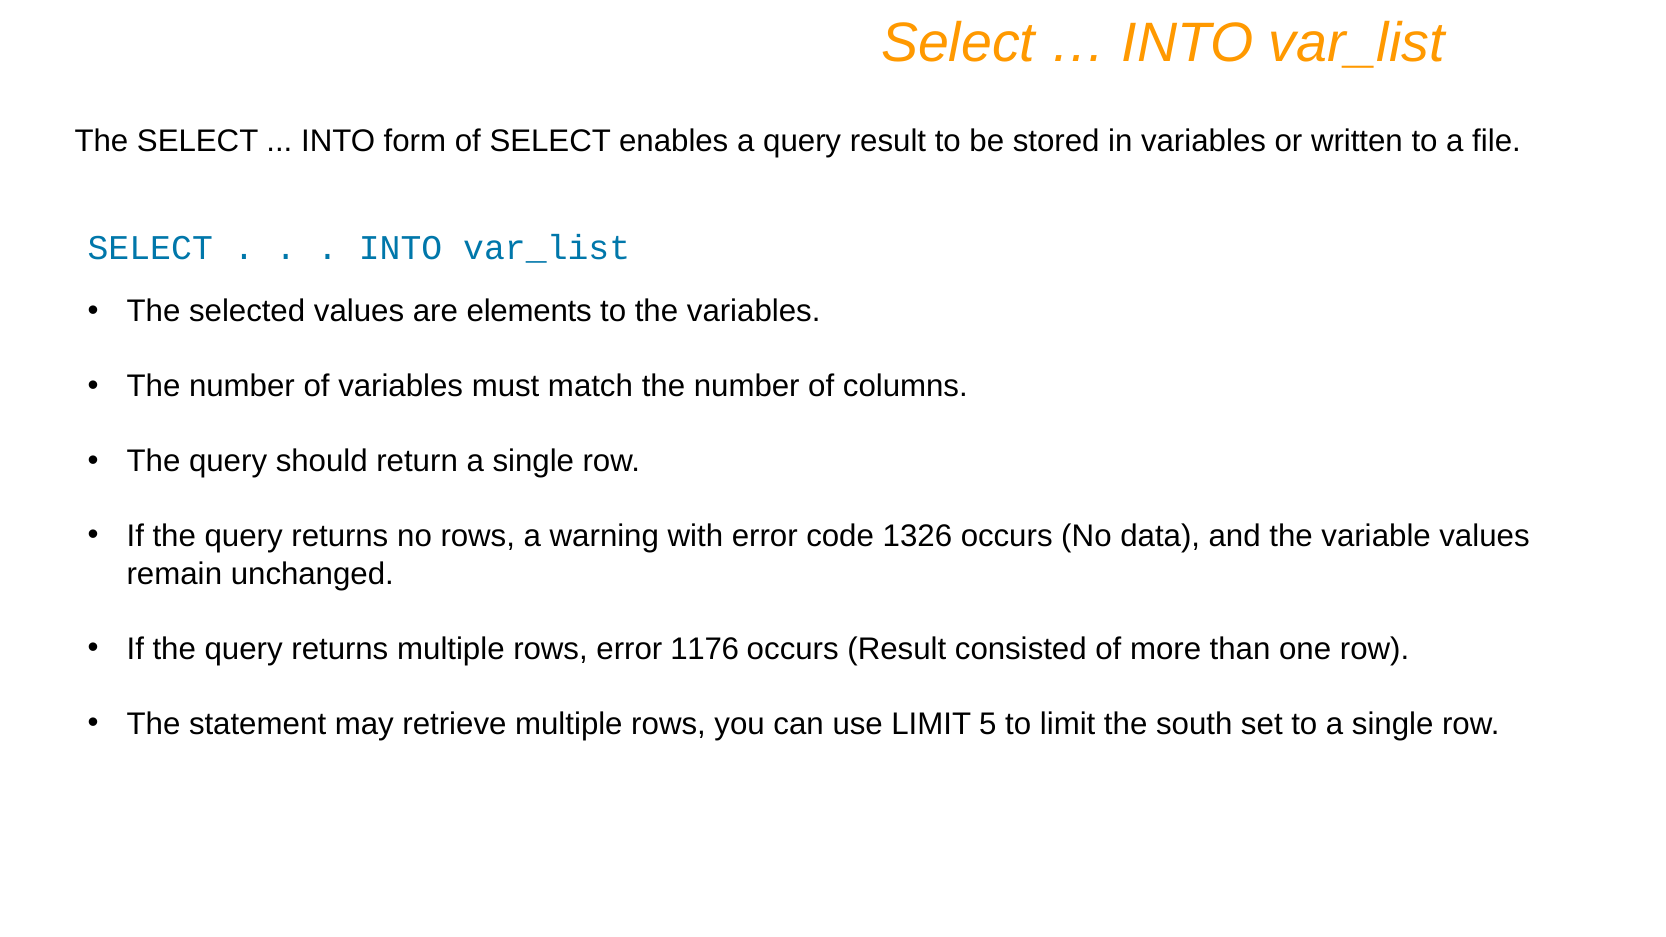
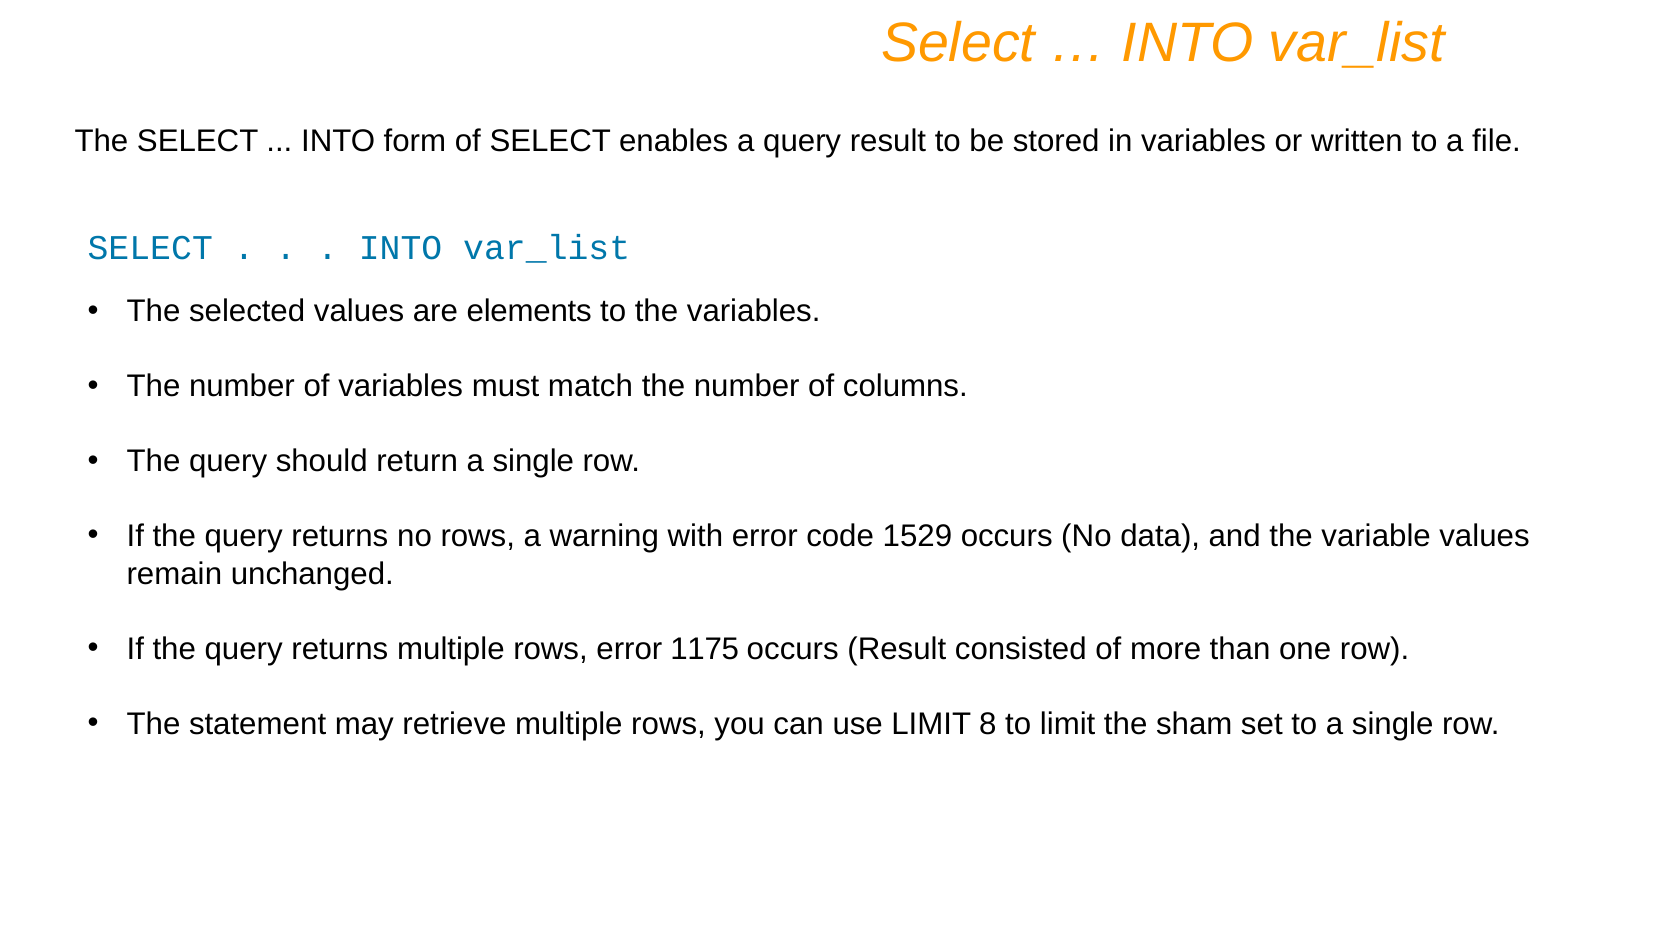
1326: 1326 -> 1529
1176: 1176 -> 1175
5: 5 -> 8
south: south -> sham
